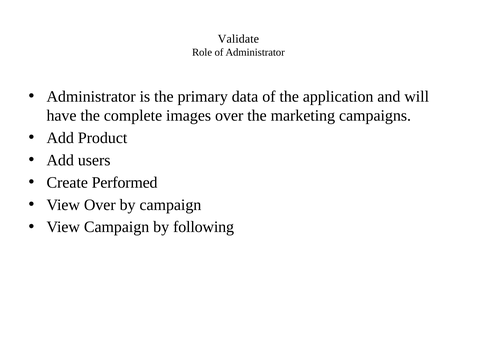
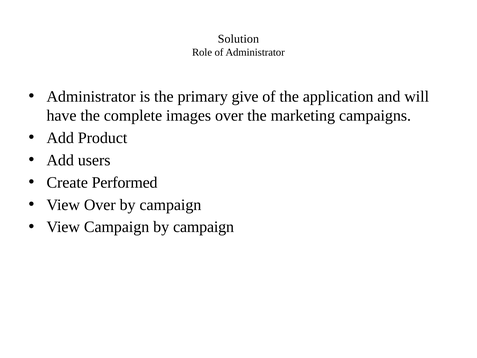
Validate: Validate -> Solution
data: data -> give
Campaign by following: following -> campaign
